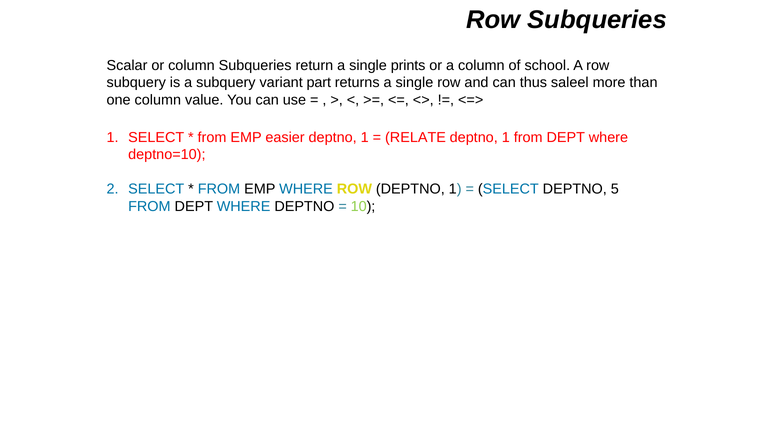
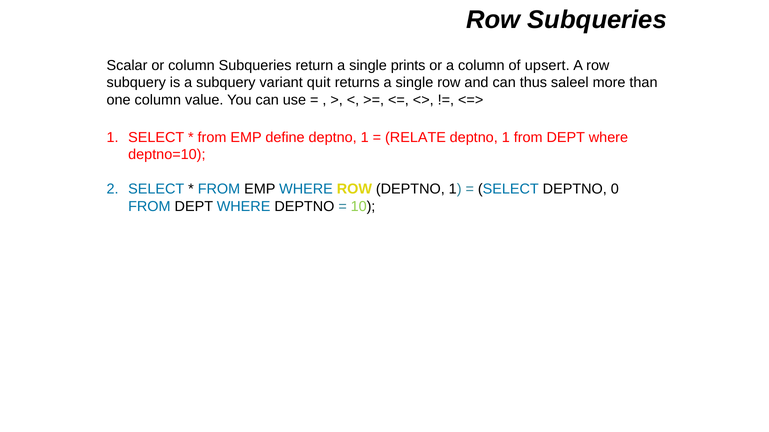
school: school -> upsert
part: part -> quit
easier: easier -> define
5: 5 -> 0
